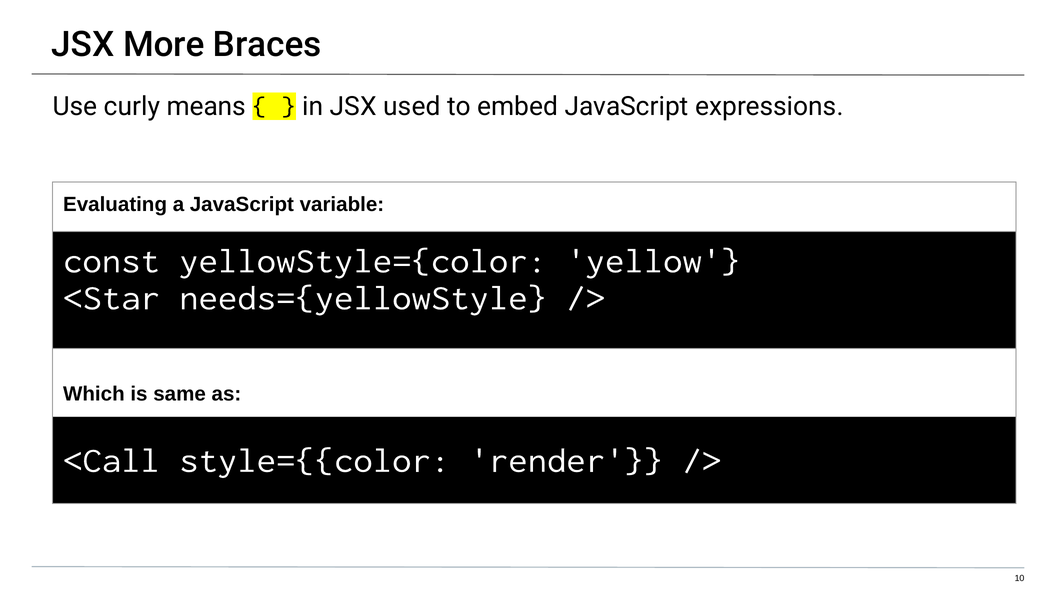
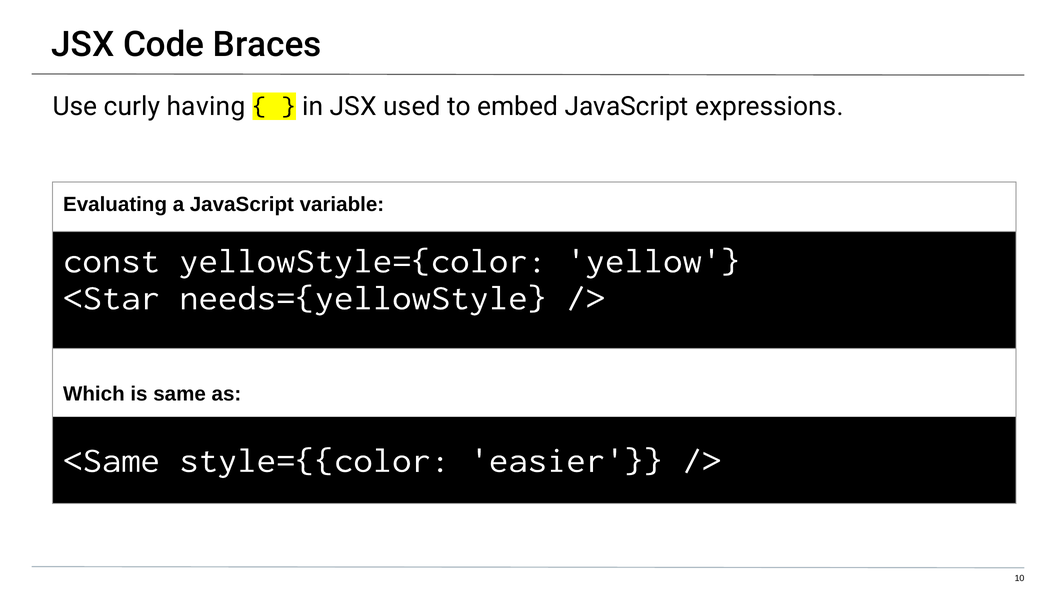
More: More -> Code
means: means -> having
<Call: <Call -> <Same
render: render -> easier
